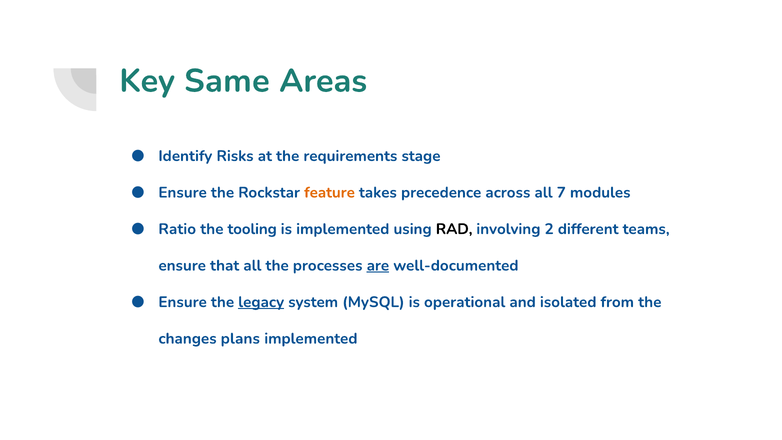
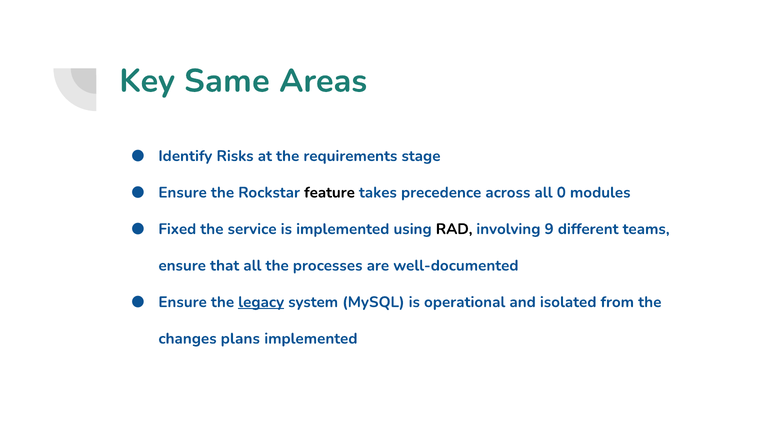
feature colour: orange -> black
7: 7 -> 0
Ratio: Ratio -> Fixed
tooling: tooling -> service
2: 2 -> 9
are underline: present -> none
